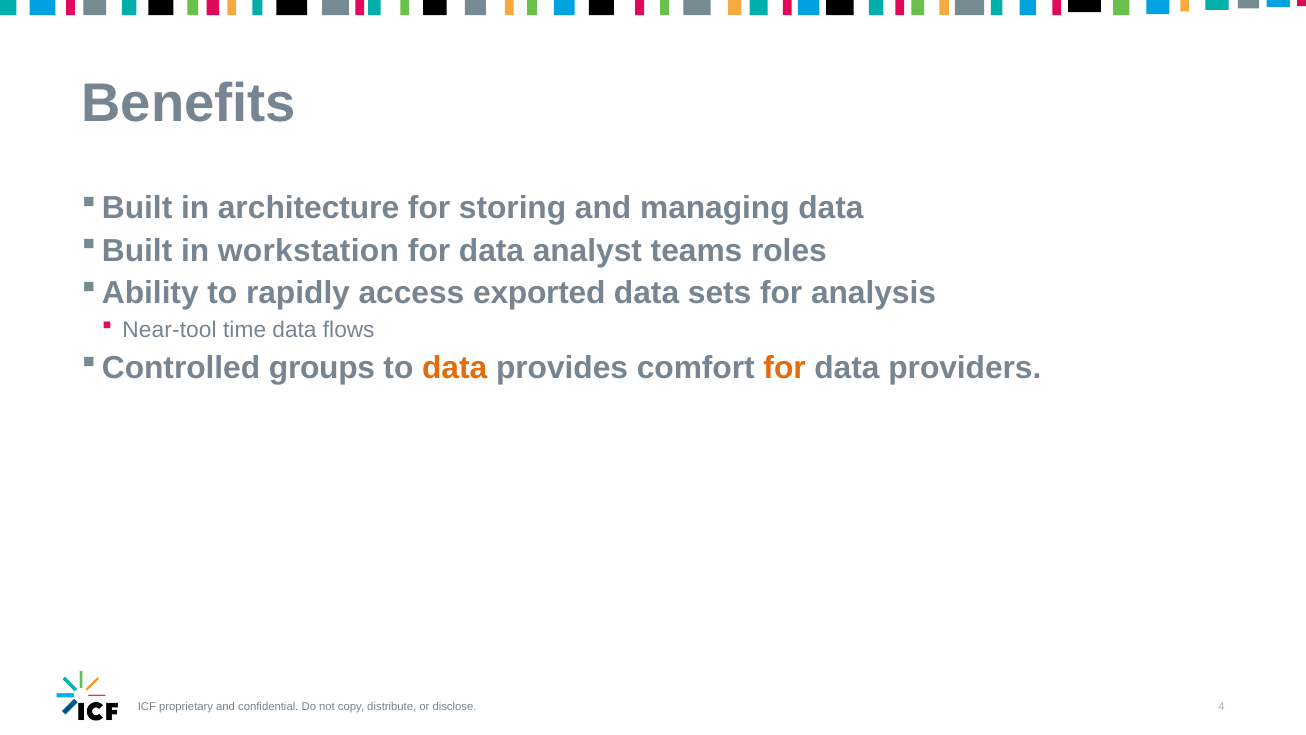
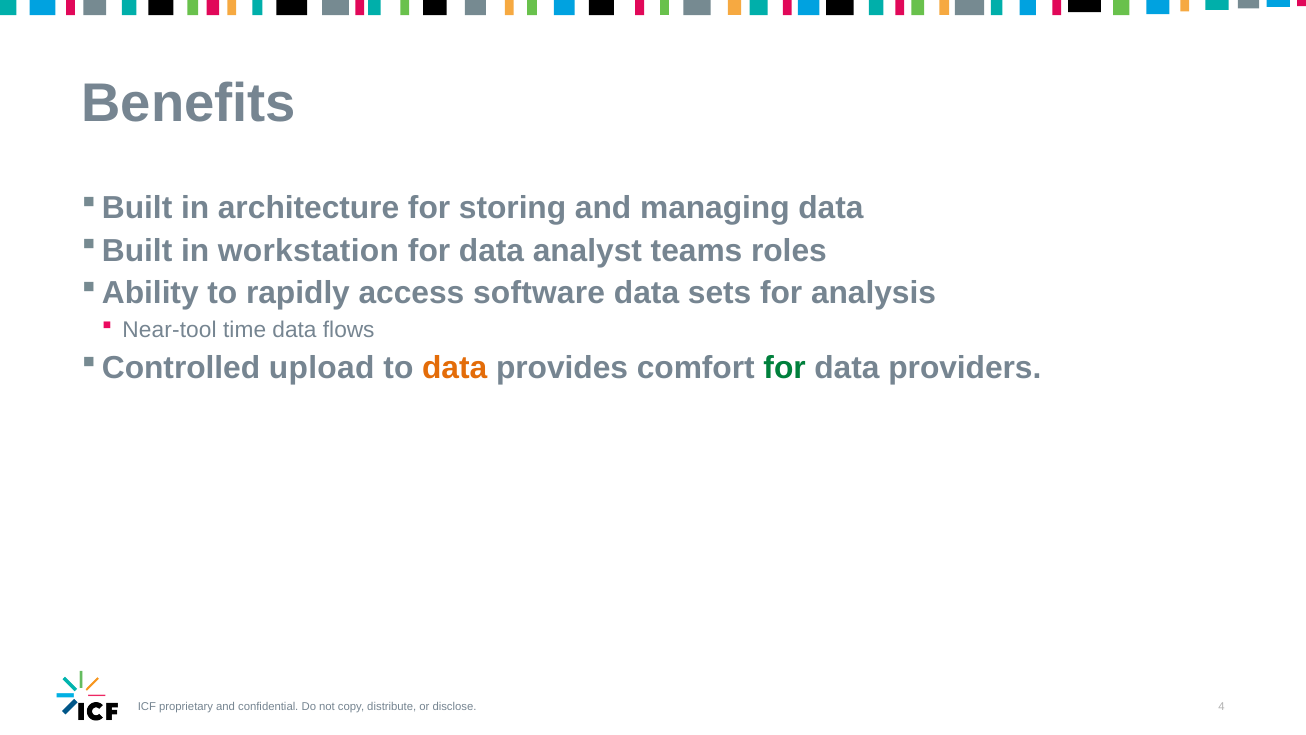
exported: exported -> software
groups: groups -> upload
for at (785, 368) colour: orange -> green
